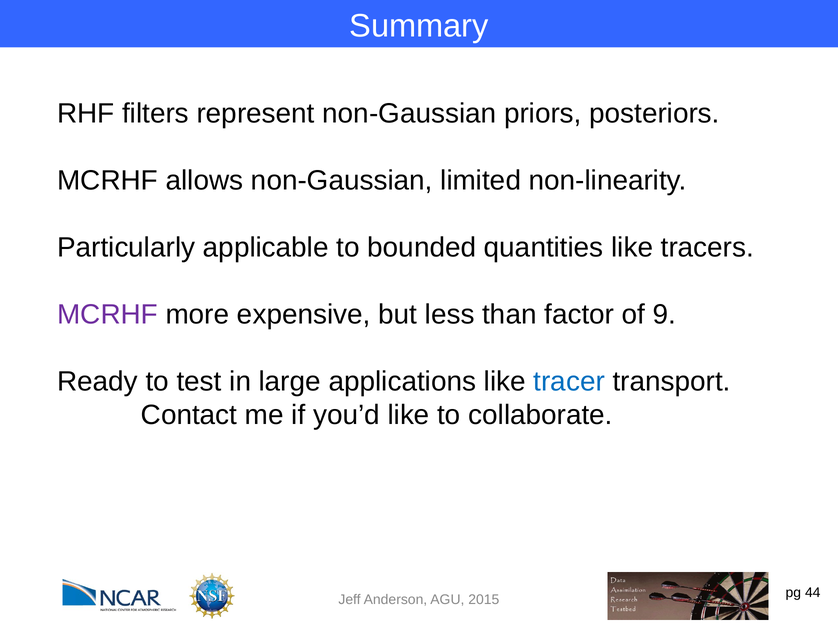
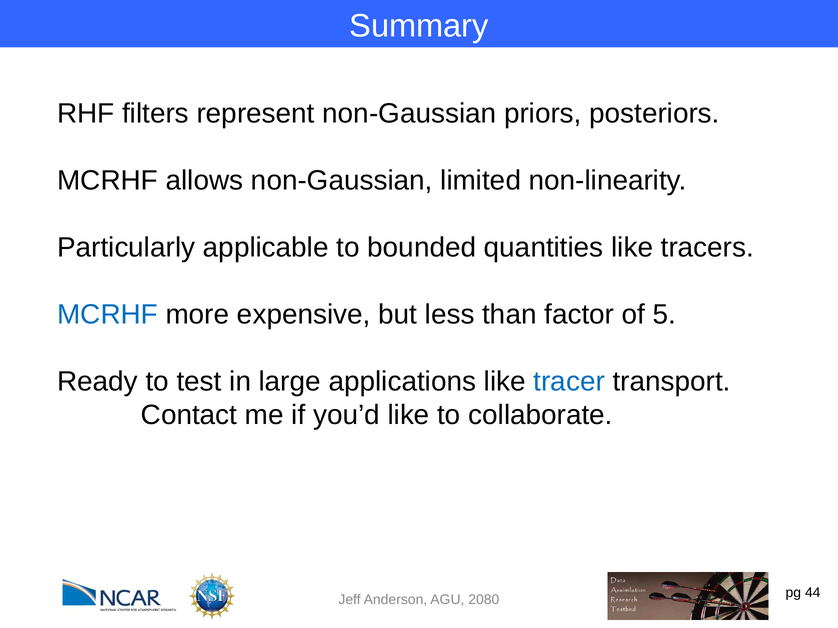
MCRHF at (107, 315) colour: purple -> blue
9: 9 -> 5
2015: 2015 -> 2080
